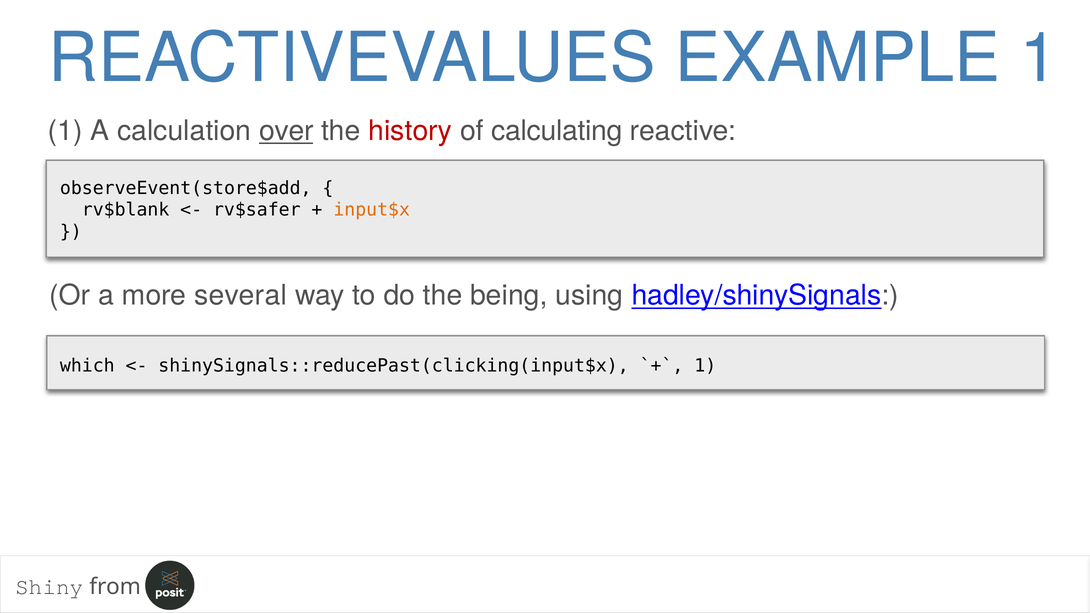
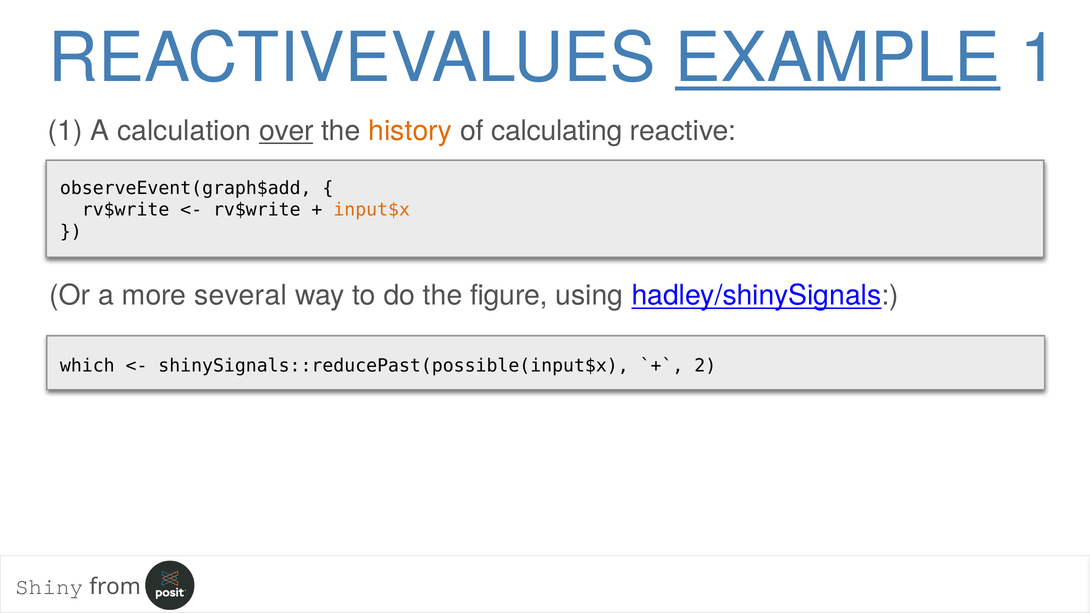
EXAMPLE underline: none -> present
history colour: red -> orange
observeEvent(store$add: observeEvent(store$add -> observeEvent(graph$add
rv$blank at (126, 210): rv$blank -> rv$write
rv$safer at (257, 210): rv$safer -> rv$write
being: being -> figure
shinySignals::reducePast(clicking(input$x: shinySignals::reducePast(clicking(input$x -> shinySignals::reducePast(possible(input$x
1 at (705, 366): 1 -> 2
